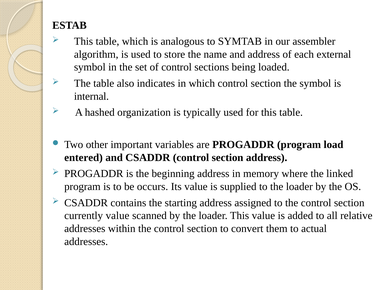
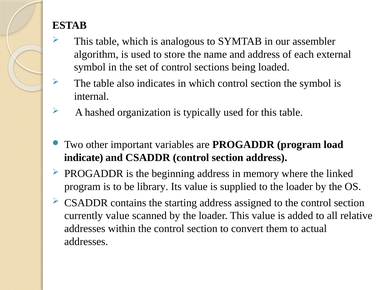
entered: entered -> indicate
occurs: occurs -> library
